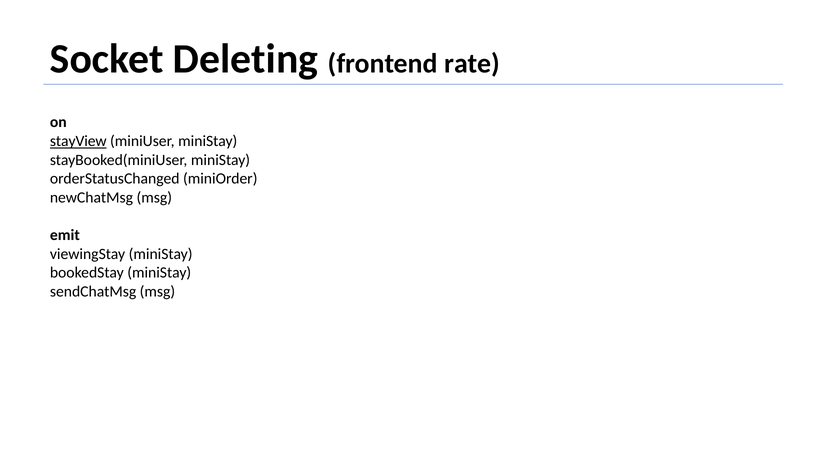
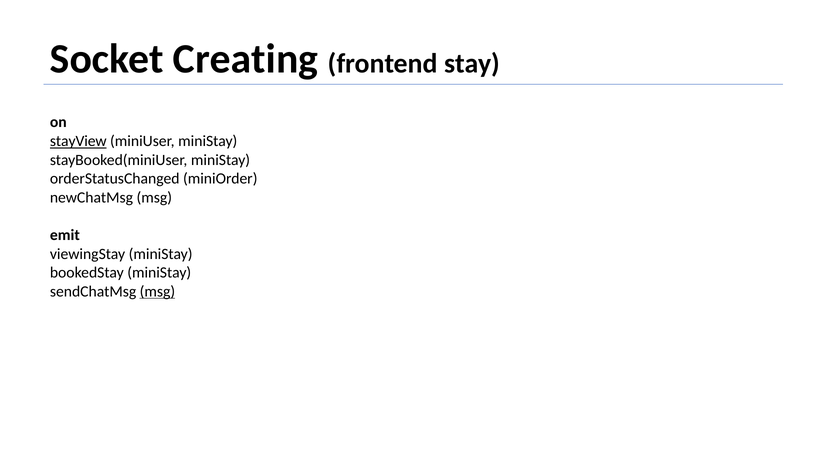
Deleting: Deleting -> Creating
rate: rate -> stay
msg at (157, 291) underline: none -> present
